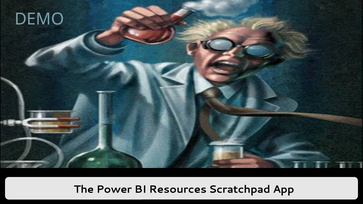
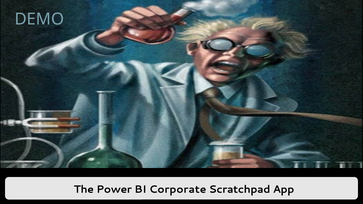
Resources: Resources -> Corporate
